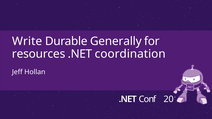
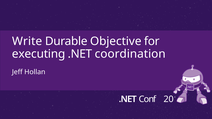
Generally: Generally -> Objective
resources: resources -> executing
